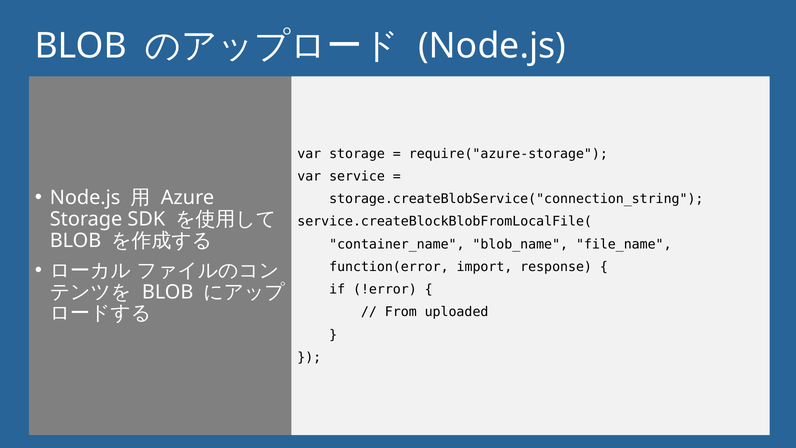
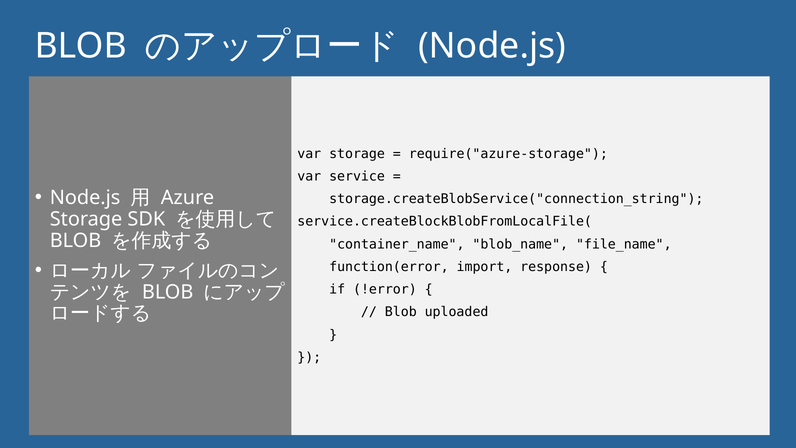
From at (401, 312): From -> Blob
